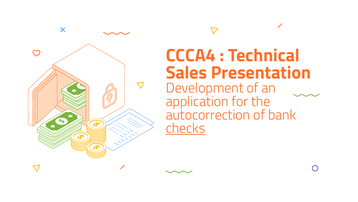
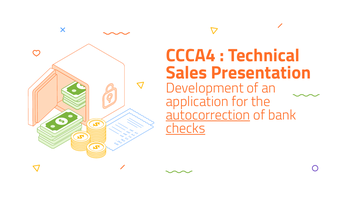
autocorrection underline: none -> present
